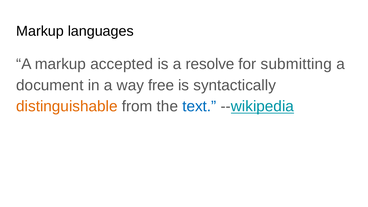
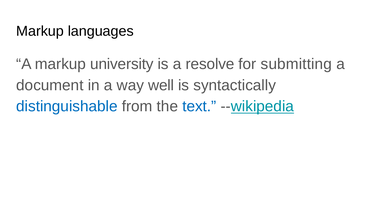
accepted: accepted -> university
free: free -> well
distinguishable colour: orange -> blue
